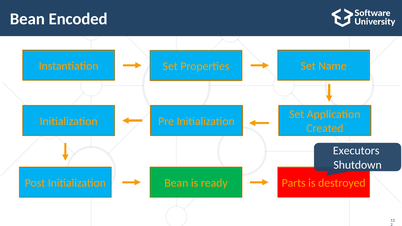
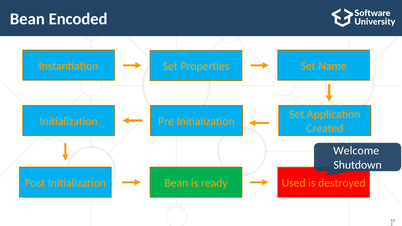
Executors: Executors -> Welcome
Parts: Parts -> Used
